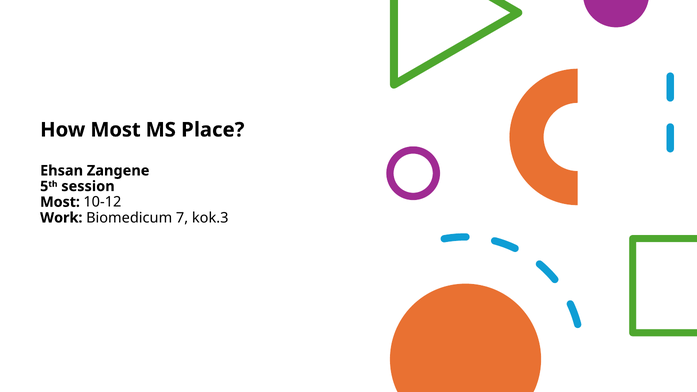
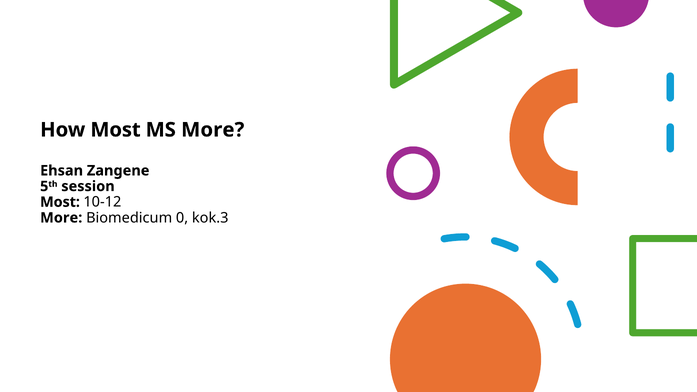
MS Place: Place -> More
Work at (61, 218): Work -> More
7: 7 -> 0
